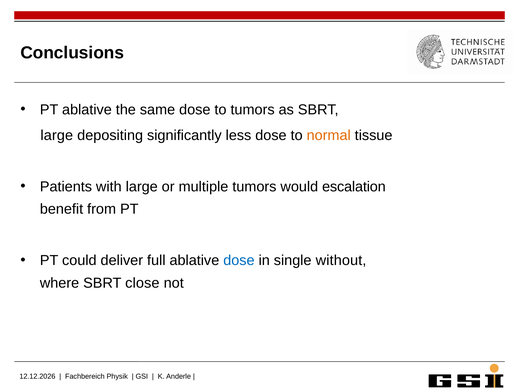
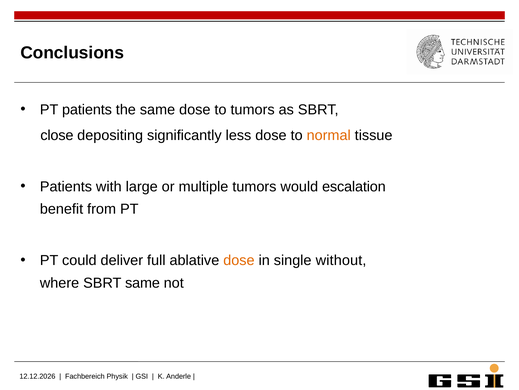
PT ablative: ablative -> patients
large at (57, 135): large -> close
dose at (239, 260) colour: blue -> orange
SBRT close: close -> same
